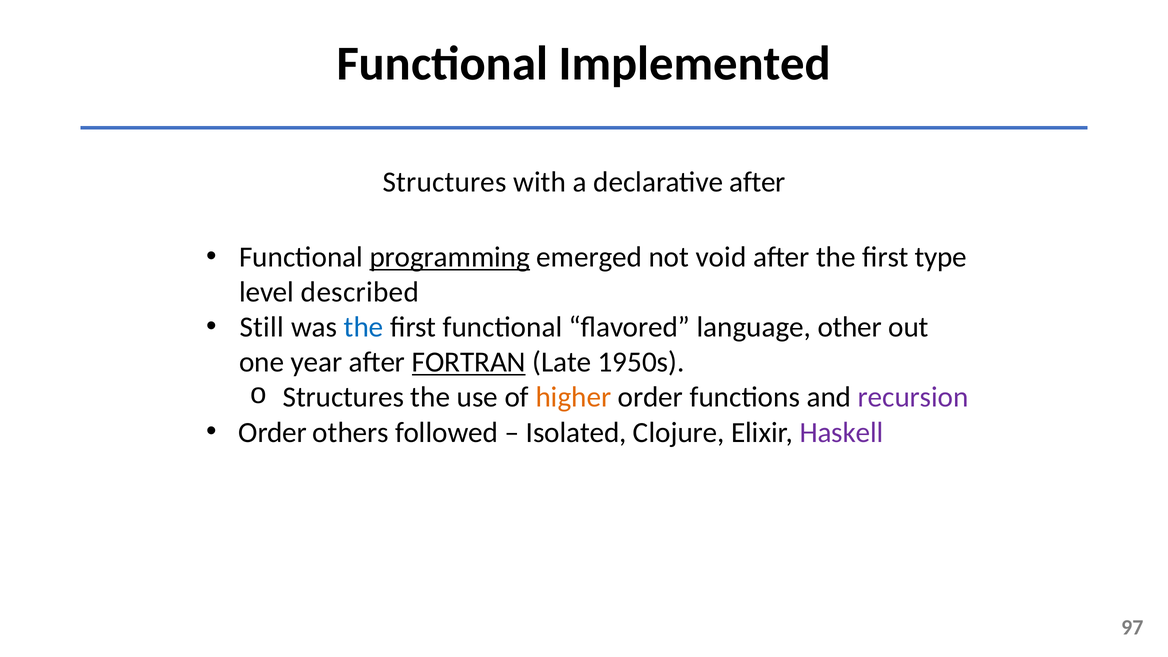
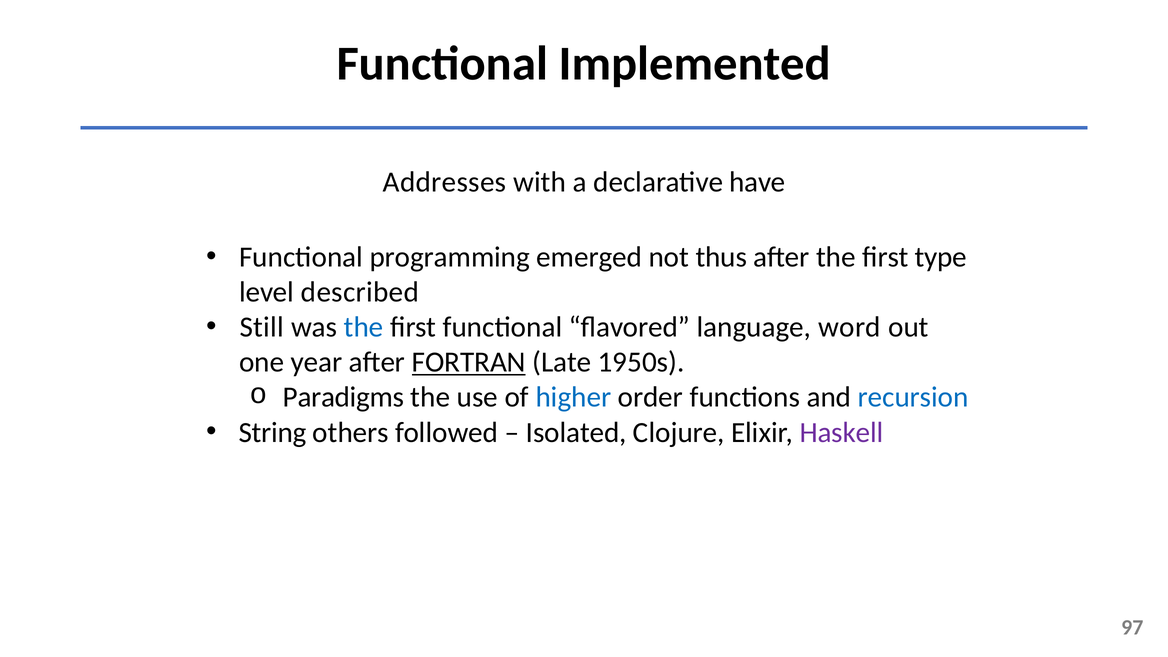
Structures at (445, 182): Structures -> Addresses
declarative after: after -> have
programming underline: present -> none
void: void -> thus
other: other -> word
Structures at (343, 397): Structures -> Paradigms
higher colour: orange -> blue
recursion colour: purple -> blue
Order at (273, 432): Order -> String
